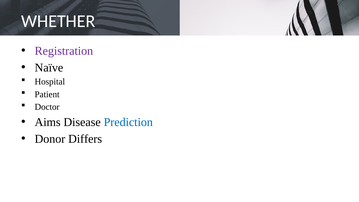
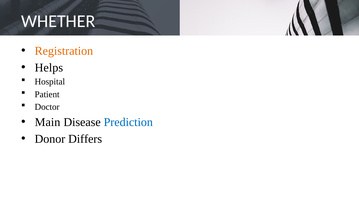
Registration colour: purple -> orange
Naïve: Naïve -> Helps
Aims: Aims -> Main
